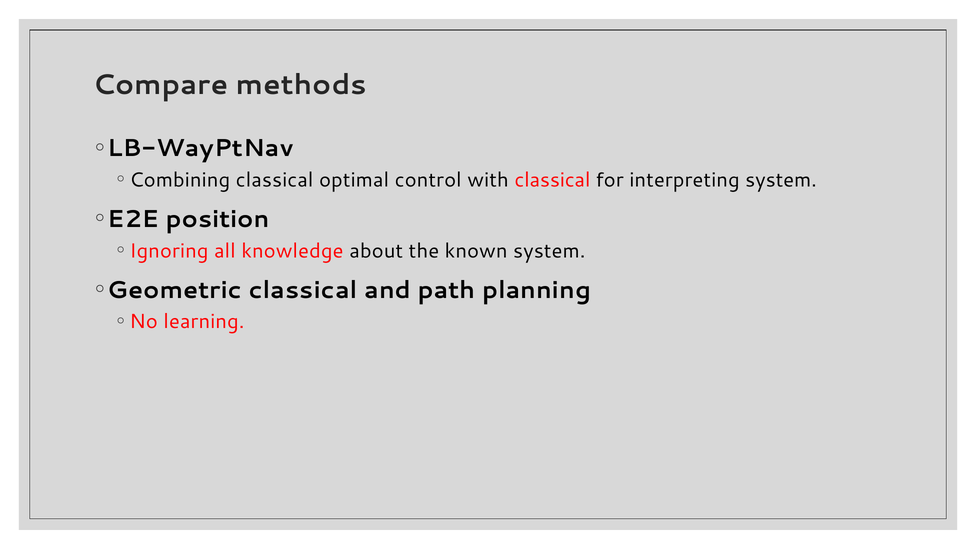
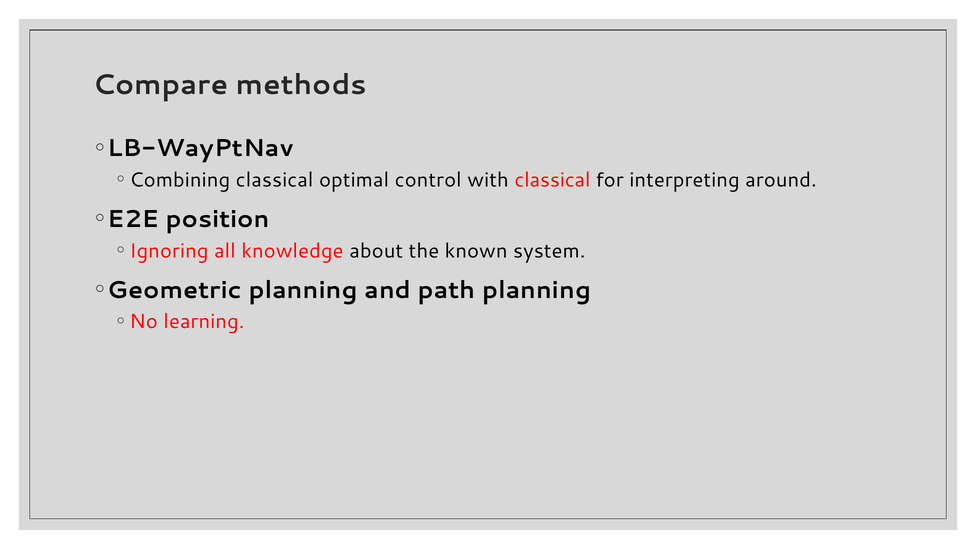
interpreting system: system -> around
classical at (303, 290): classical -> planning
